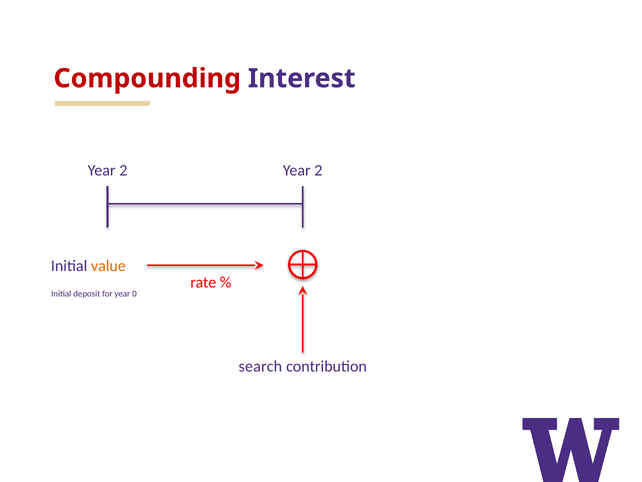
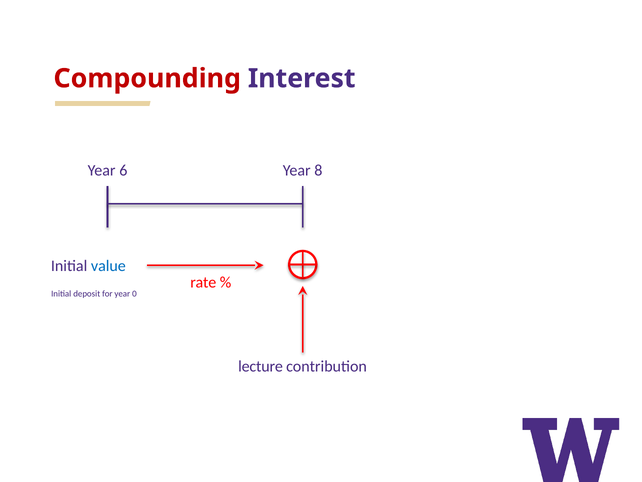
2 at (123, 170): 2 -> 6
2 at (318, 170): 2 -> 8
value colour: orange -> blue
search: search -> lecture
